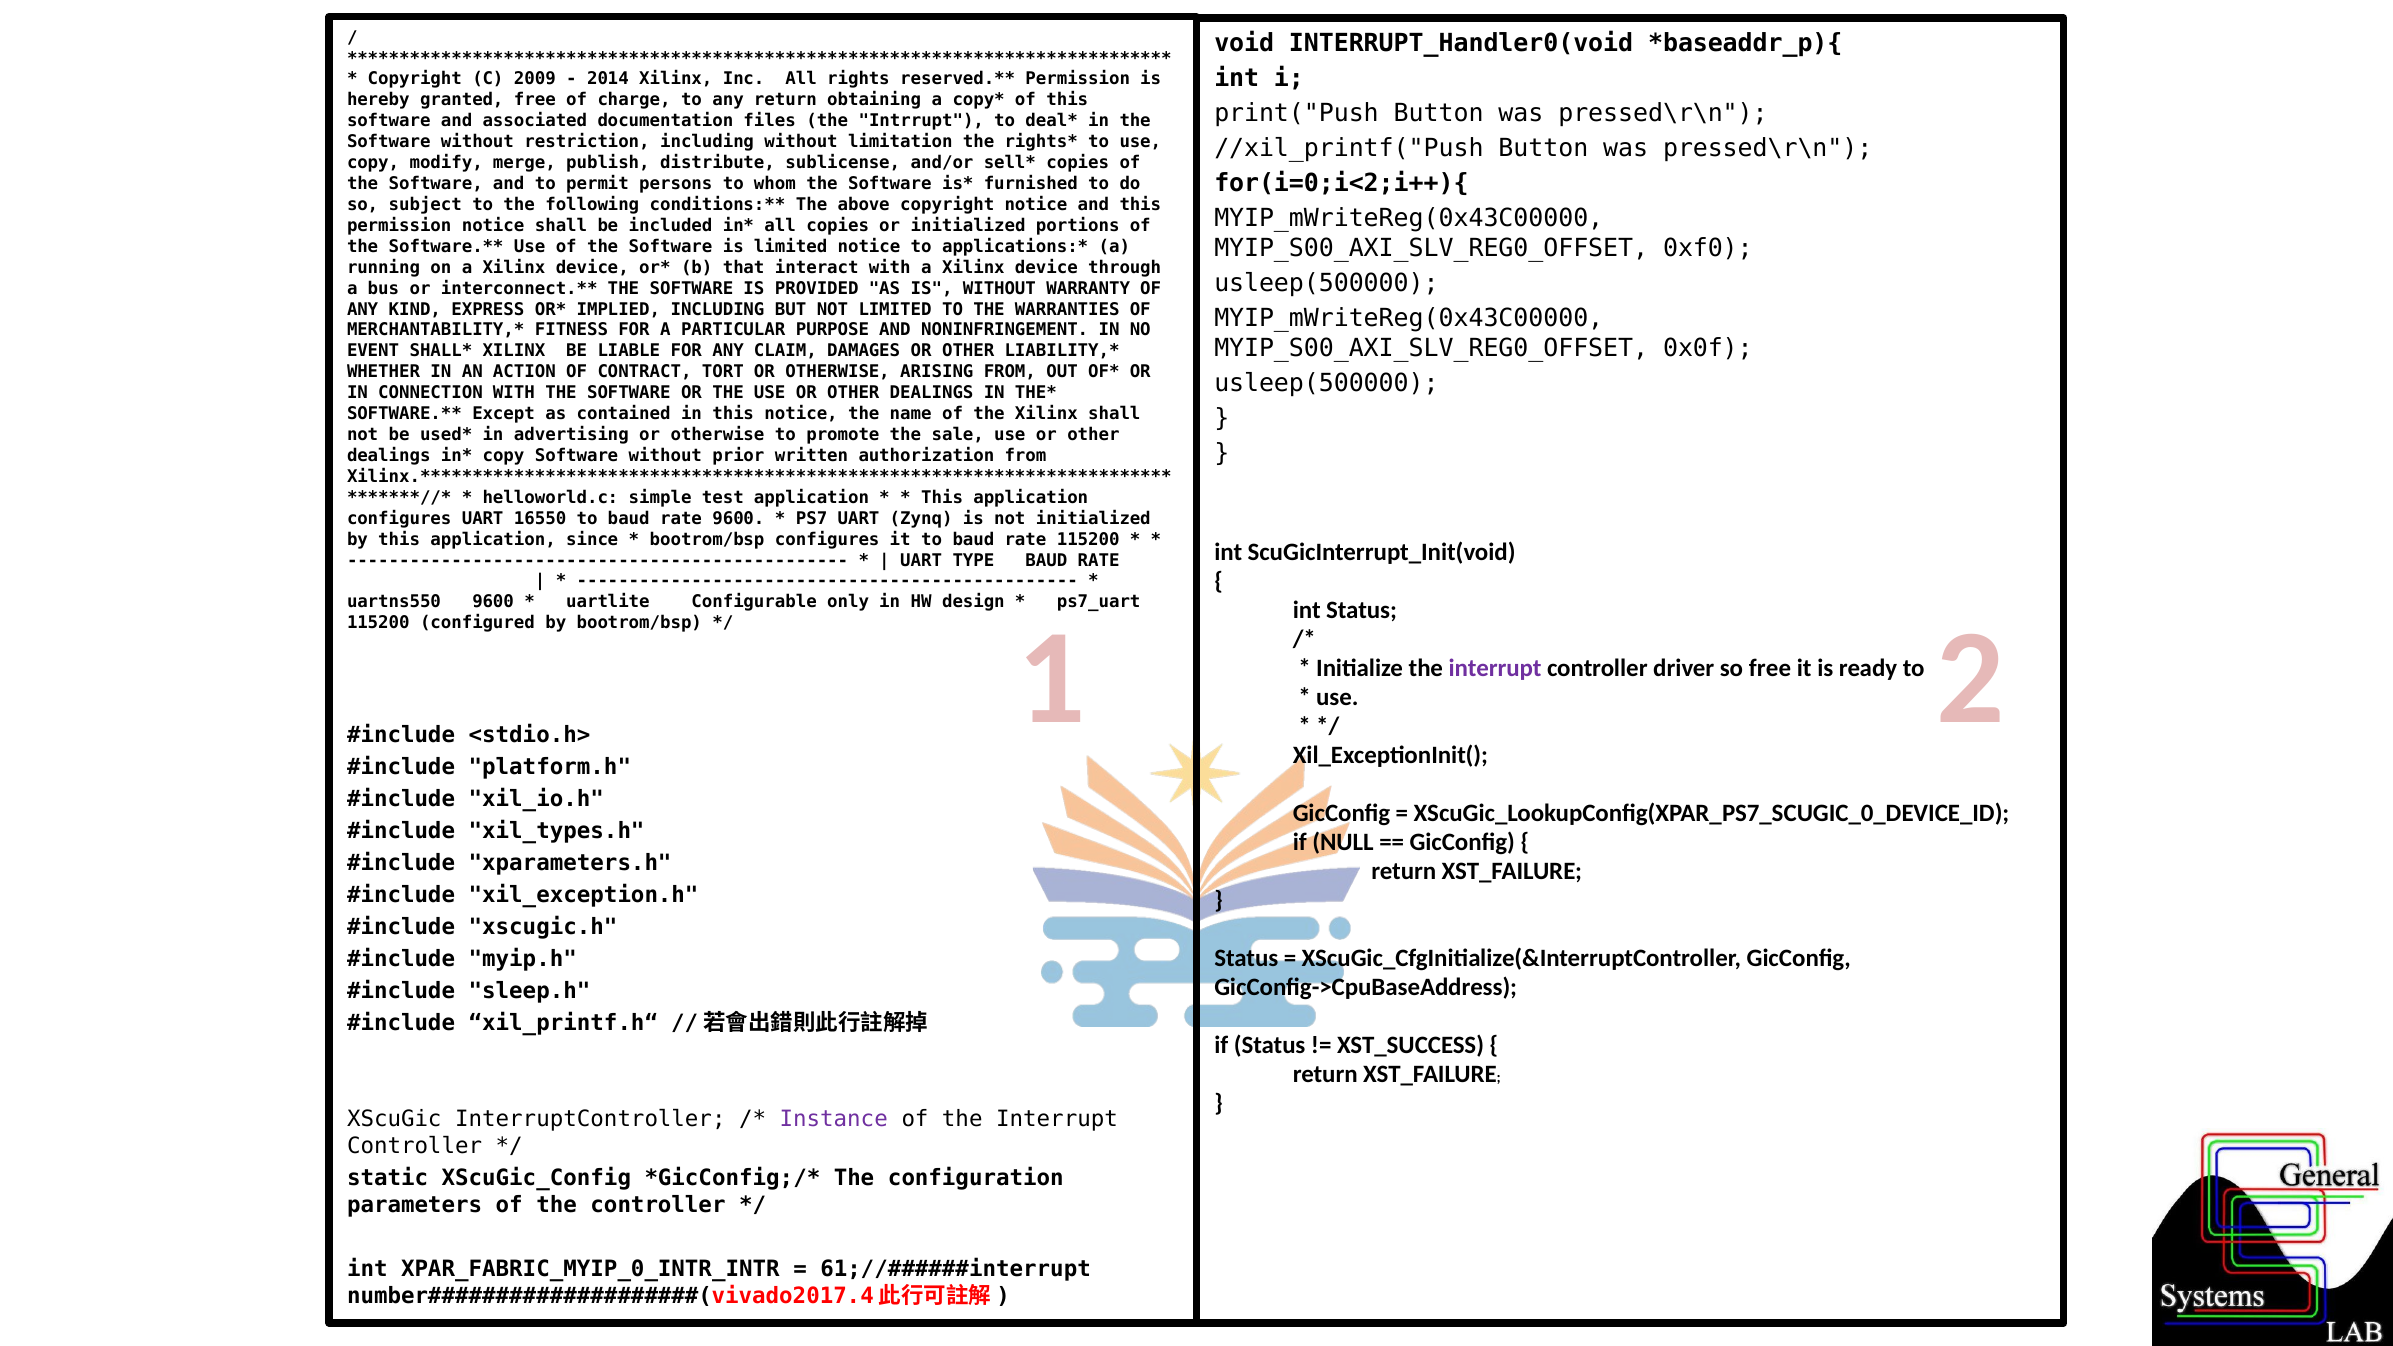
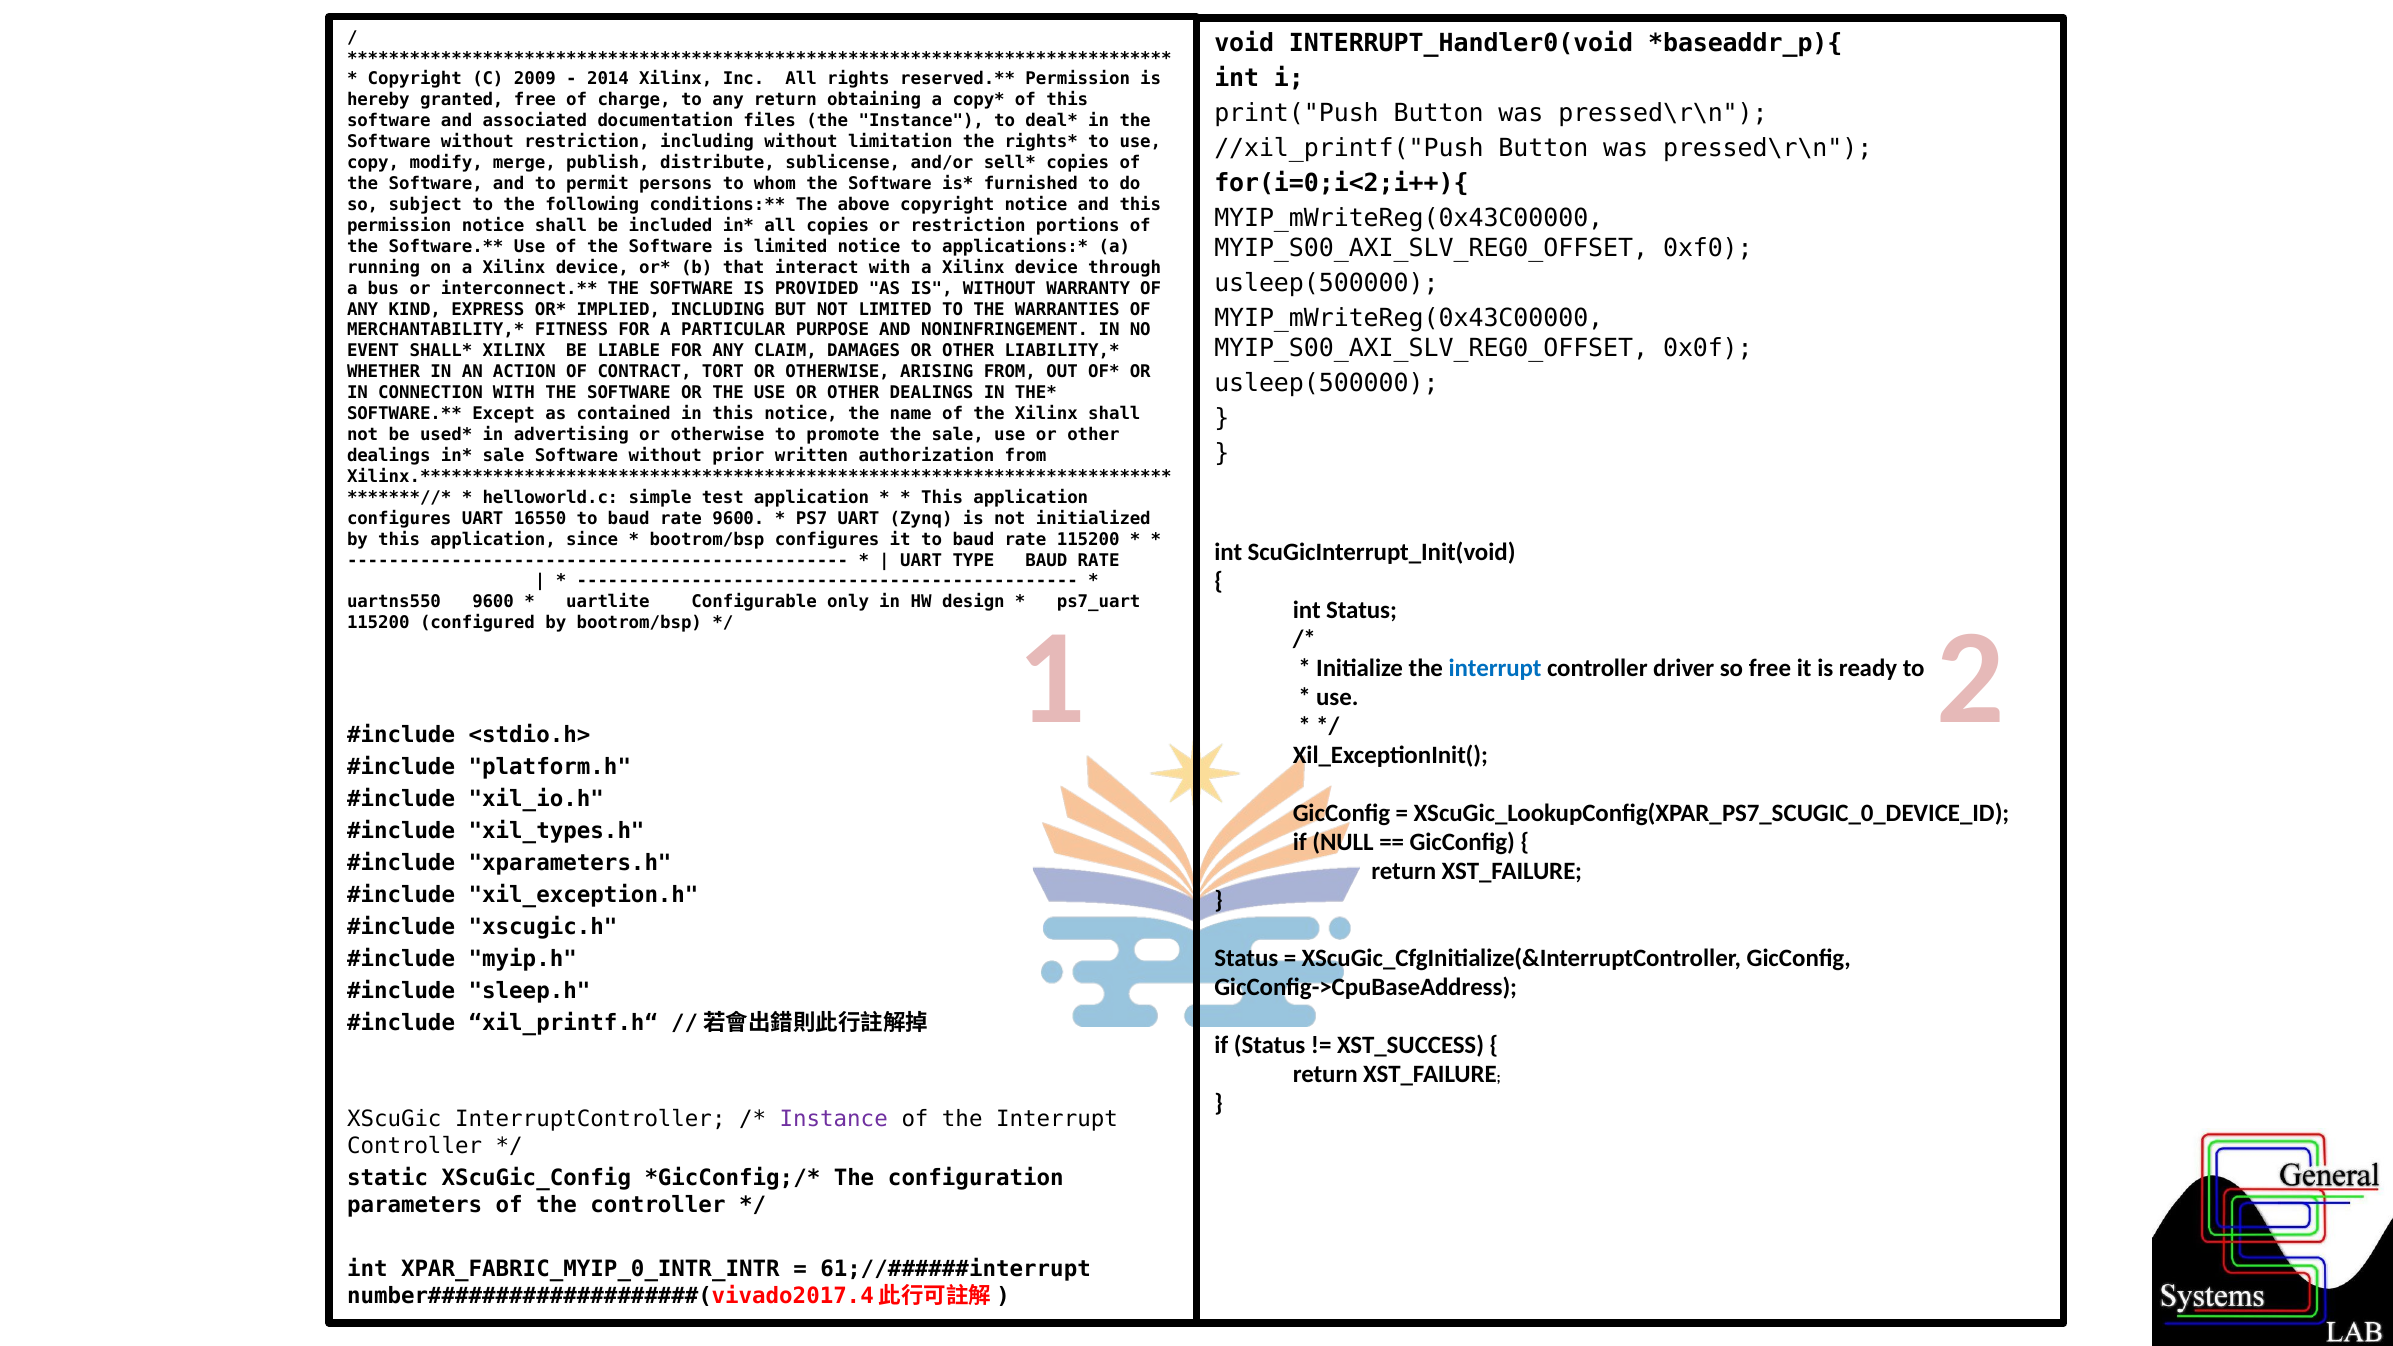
the Intrrupt: Intrrupt -> Instance
or initialized: initialized -> restriction
copy at (503, 456): copy -> sale
interrupt at (1495, 668) colour: purple -> blue
